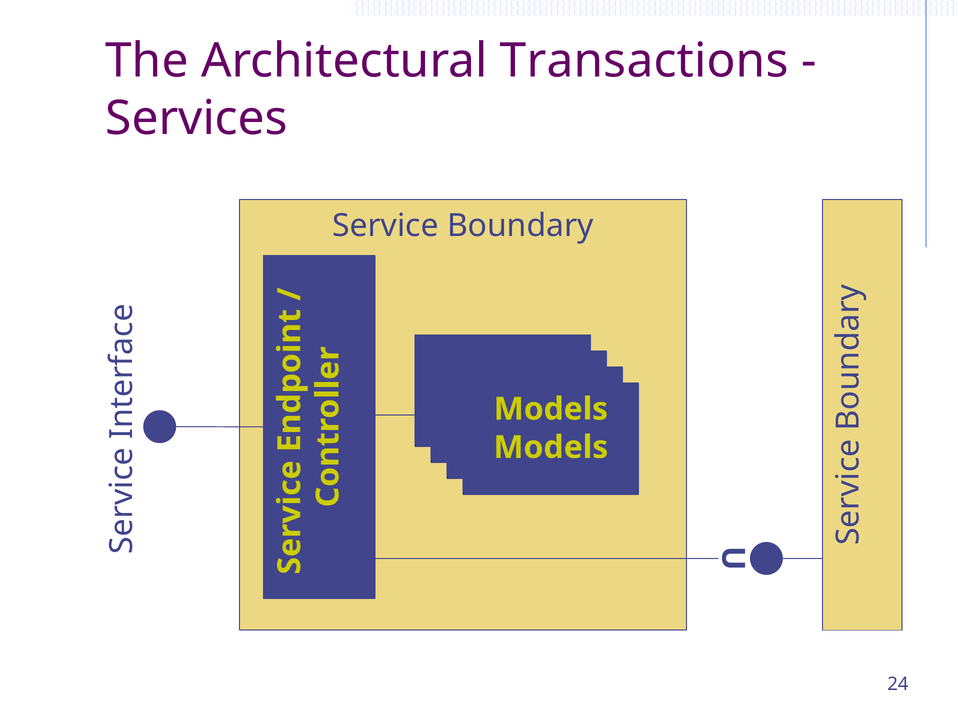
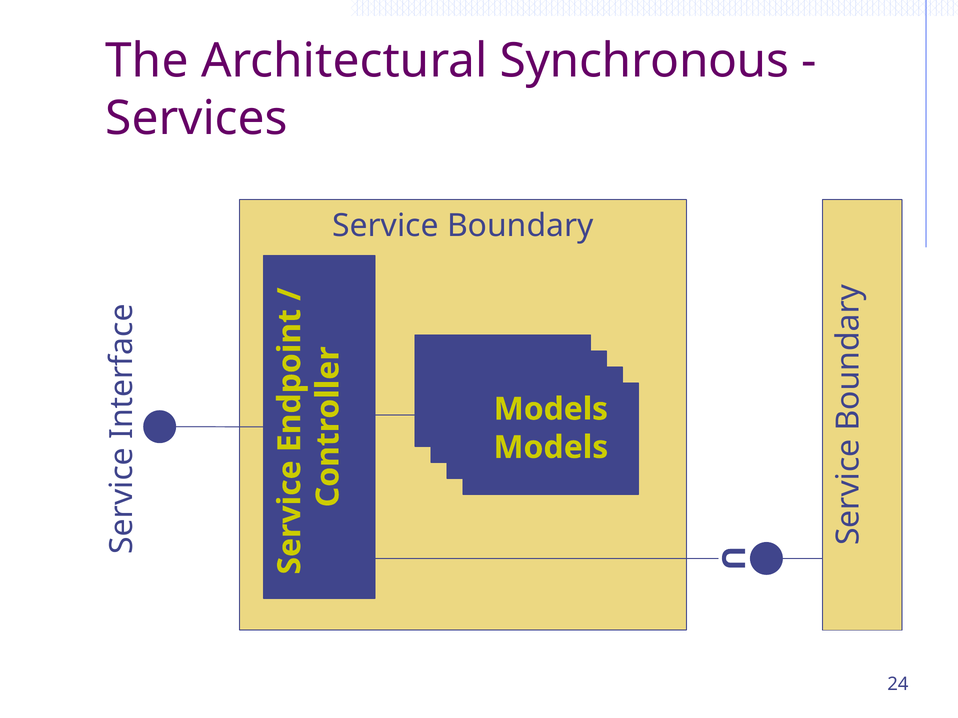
Transactions: Transactions -> Synchronous
